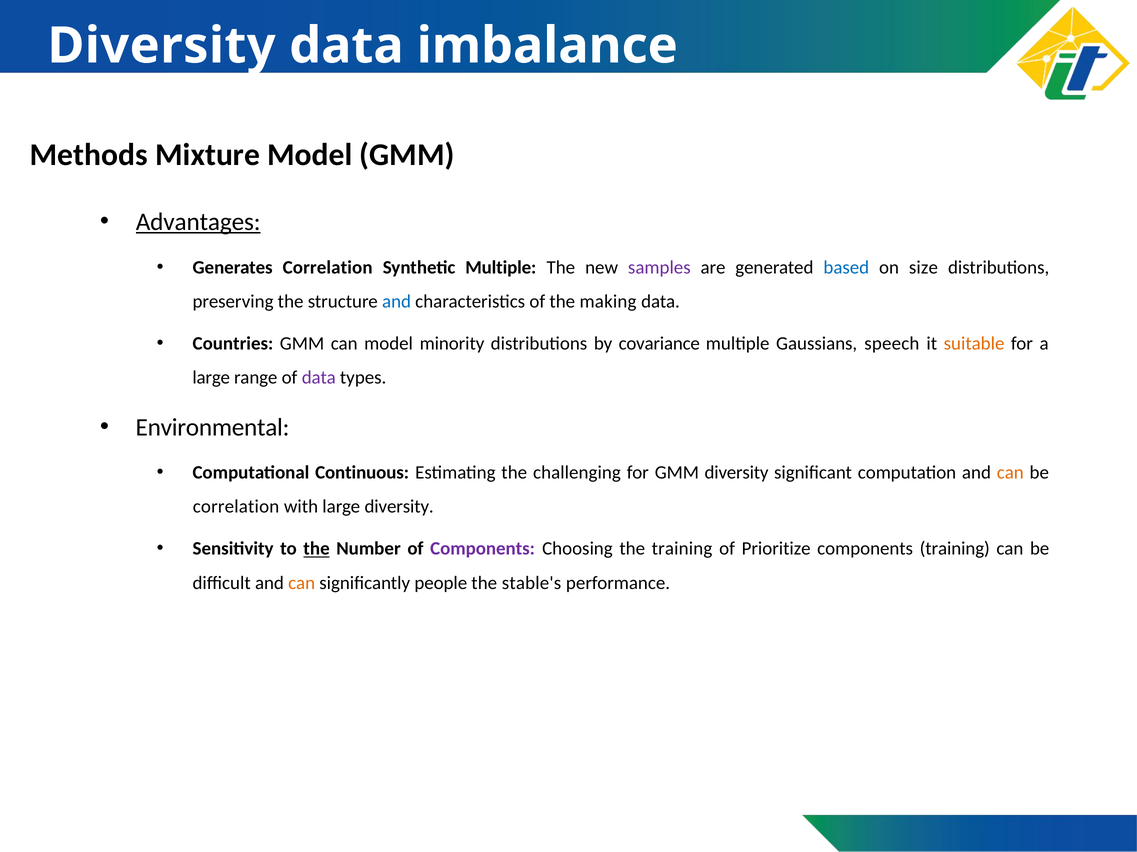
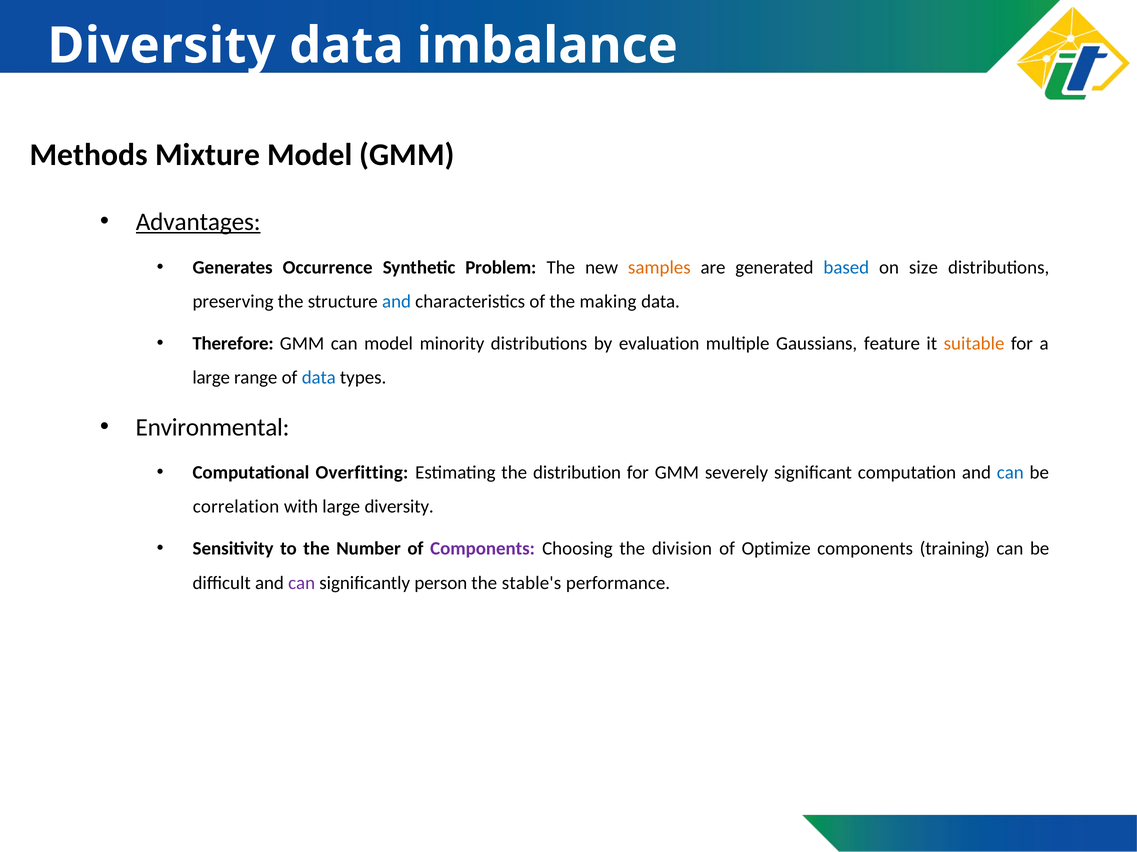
Generates Correlation: Correlation -> Occurrence
Synthetic Multiple: Multiple -> Problem
samples colour: purple -> orange
Countries: Countries -> Therefore
covariance: covariance -> evaluation
speech: speech -> feature
data at (319, 378) colour: purple -> blue
Continuous: Continuous -> Overfitting
challenging: challenging -> distribution
GMM diversity: diversity -> severely
can at (1010, 473) colour: orange -> blue
the at (317, 549) underline: present -> none
the training: training -> division
Prioritize: Prioritize -> Optimize
can at (302, 583) colour: orange -> purple
people: people -> person
